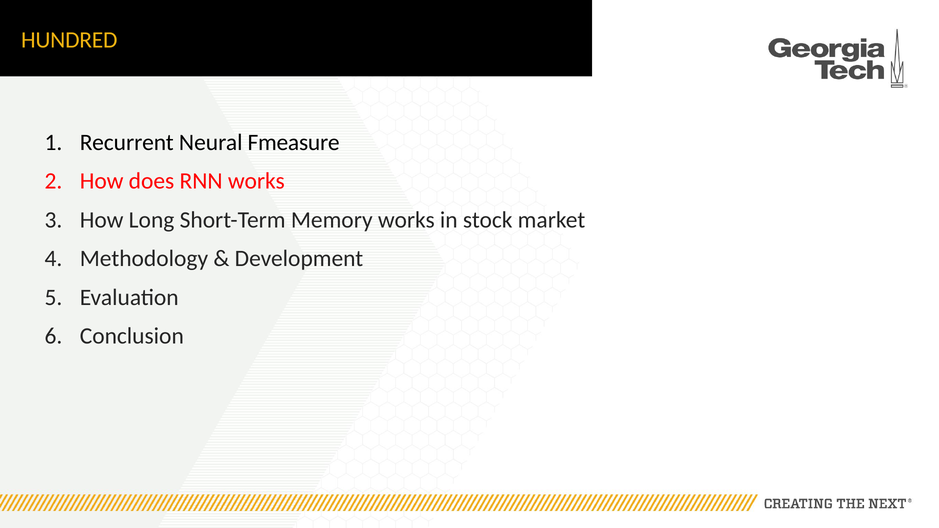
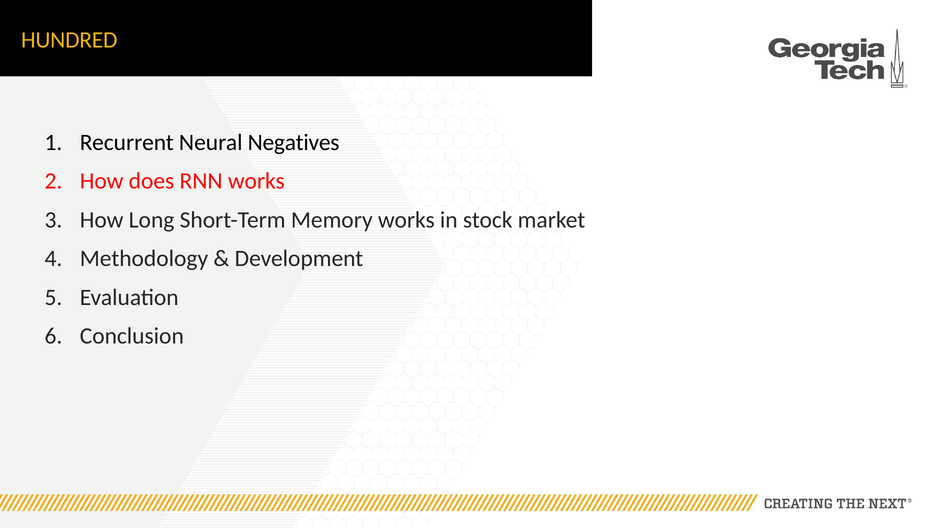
Fmeasure: Fmeasure -> Negatives
